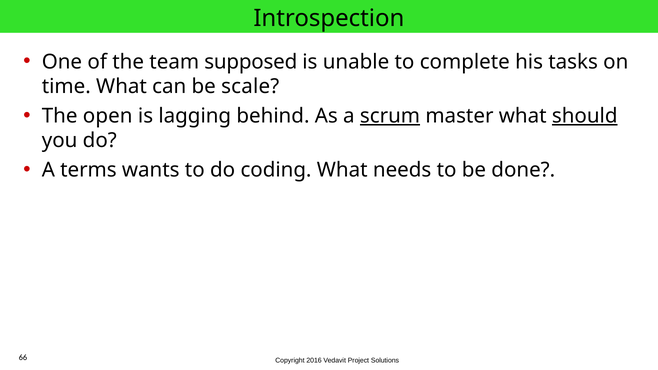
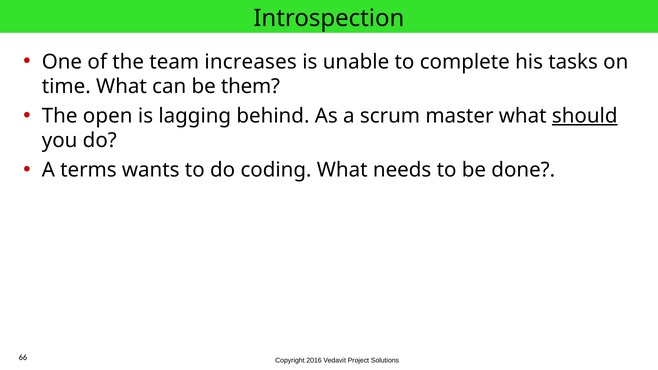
supposed: supposed -> increases
scale: scale -> them
scrum underline: present -> none
